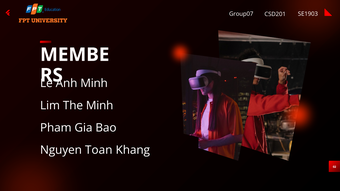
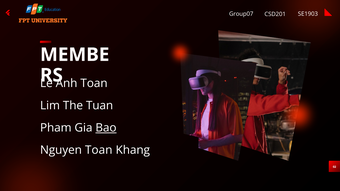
Anh Minh: Minh -> Toan
The Minh: Minh -> Tuan
Bao underline: none -> present
